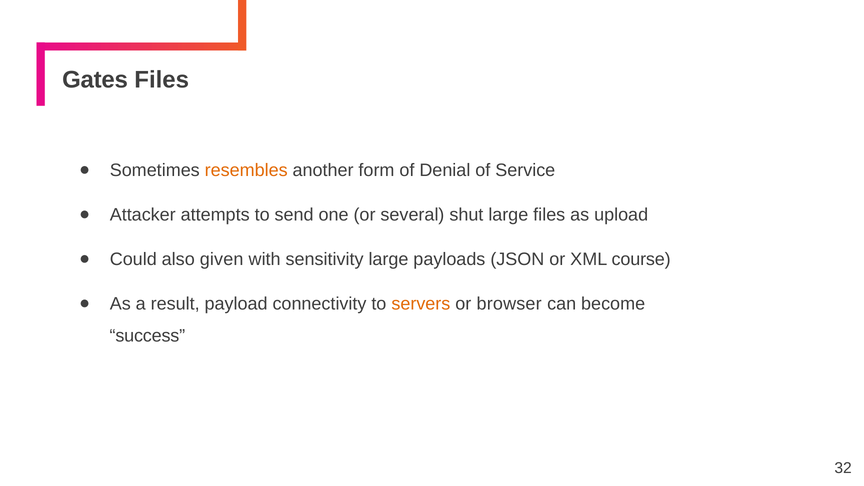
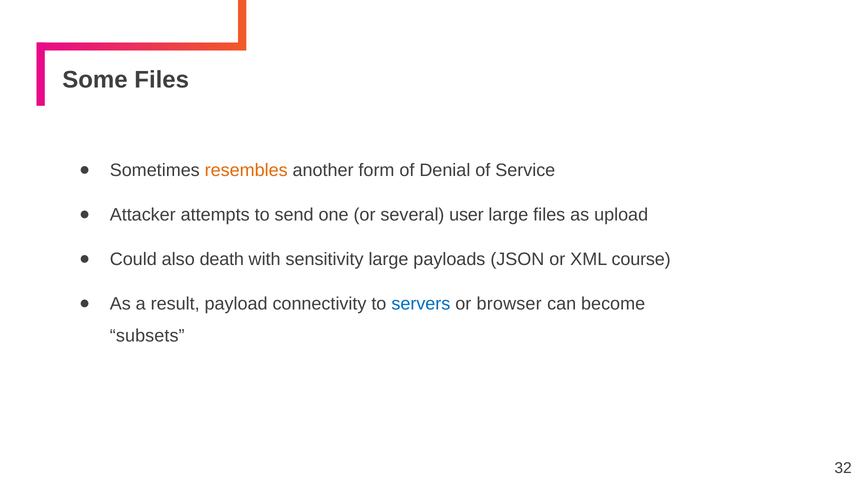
Gates: Gates -> Some
shut: shut -> user
given: given -> death
servers colour: orange -> blue
success: success -> subsets
